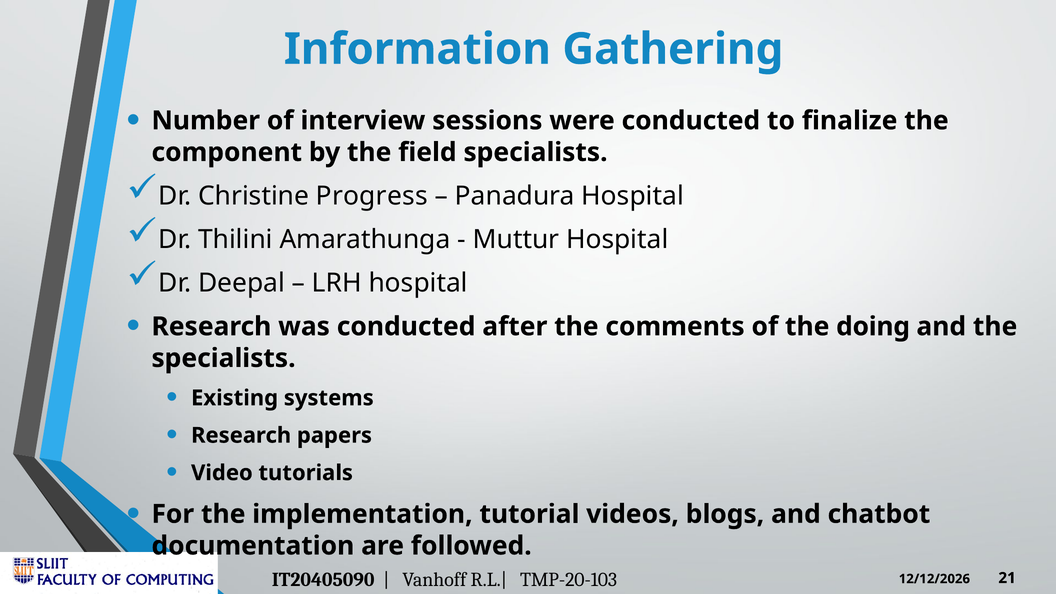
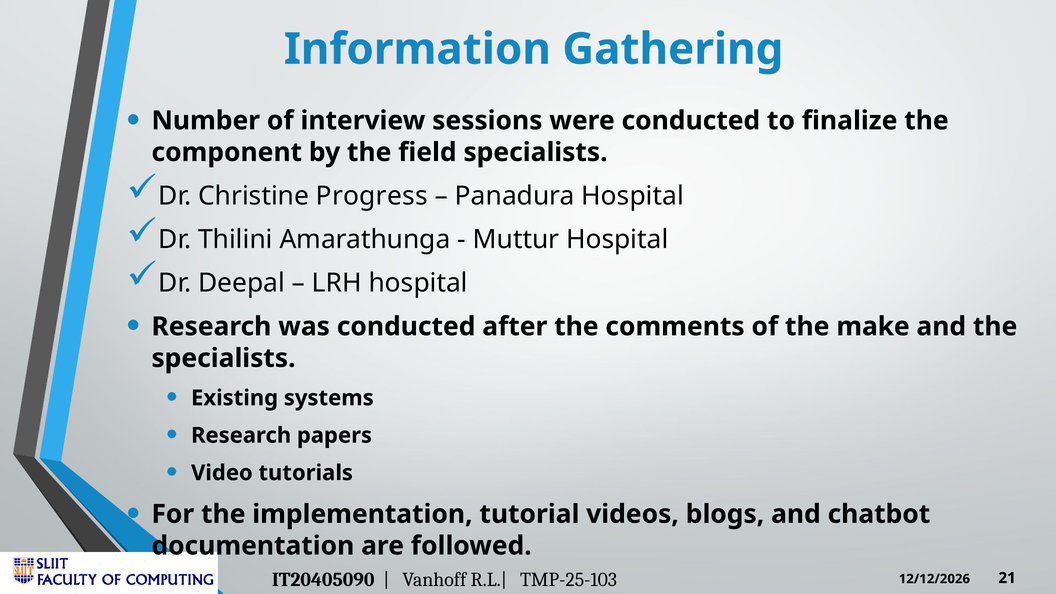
doing: doing -> make
TMP-20-103: TMP-20-103 -> TMP-25-103
